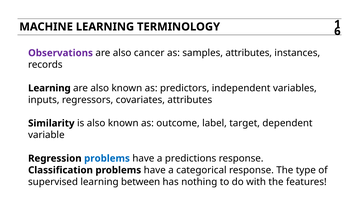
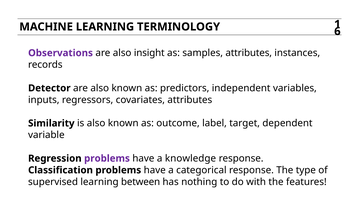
cancer: cancer -> insight
Learning at (49, 88): Learning -> Detector
problems at (107, 158) colour: blue -> purple
predictions: predictions -> knowledge
